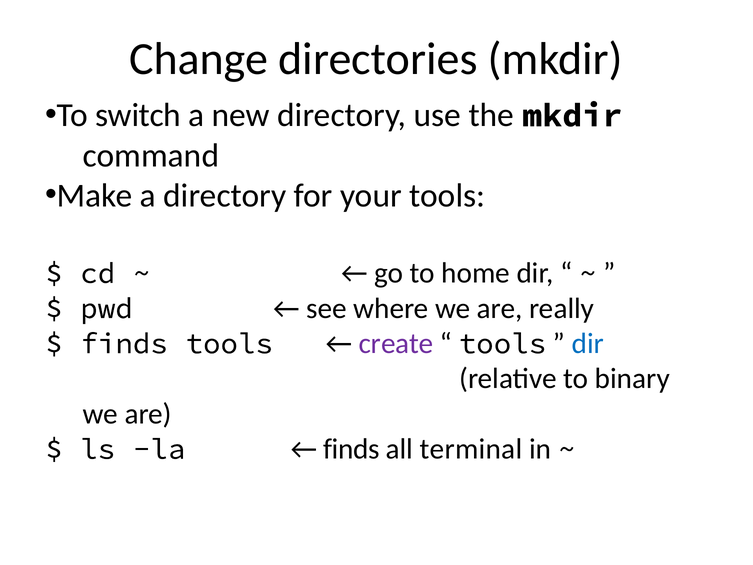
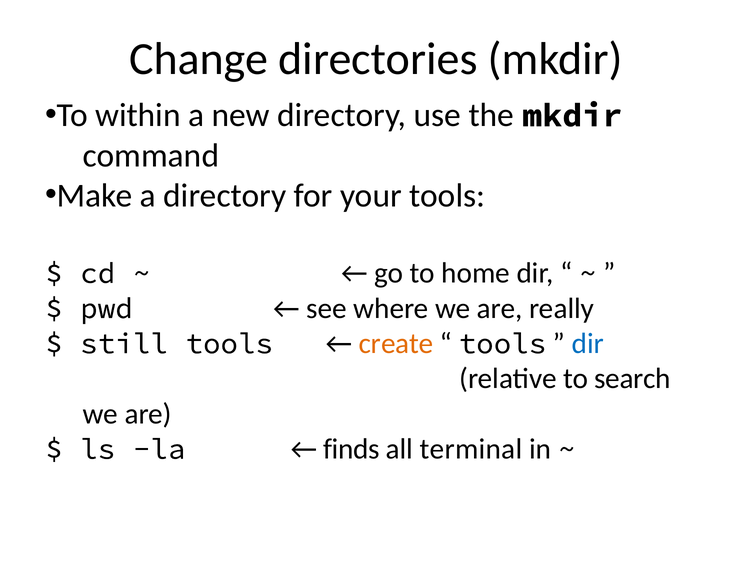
switch: switch -> within
finds at (124, 343): finds -> still
create colour: purple -> orange
binary: binary -> search
